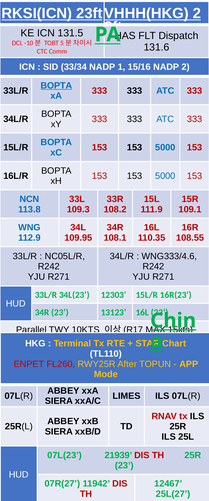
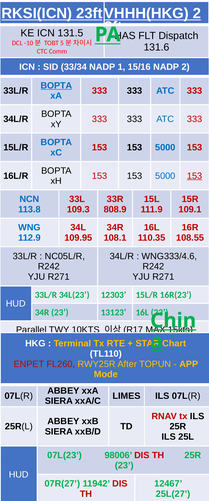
153 at (195, 175) underline: none -> present
108.2: 108.2 -> 808.9
21939: 21939 -> 98006
